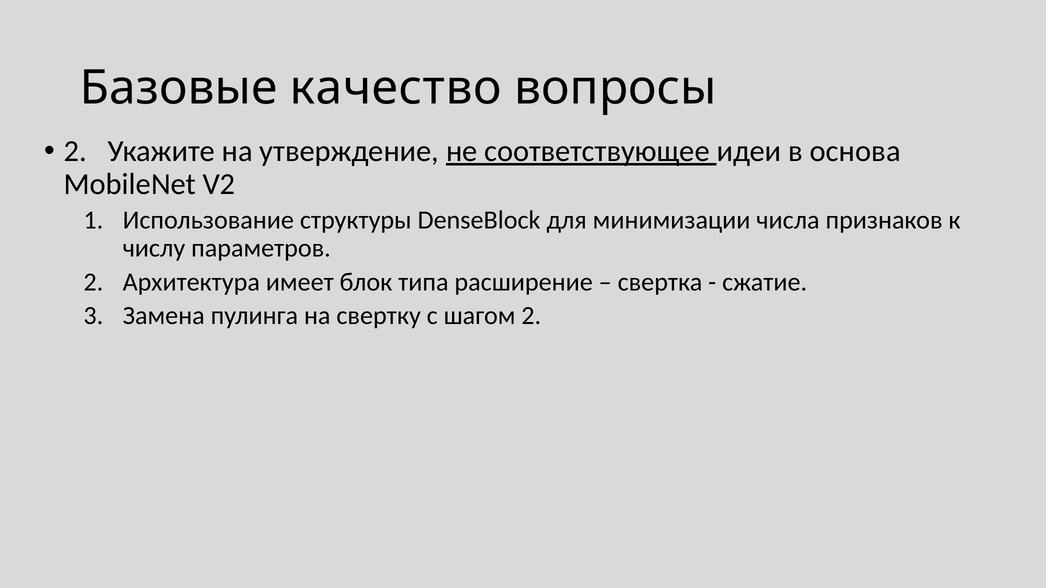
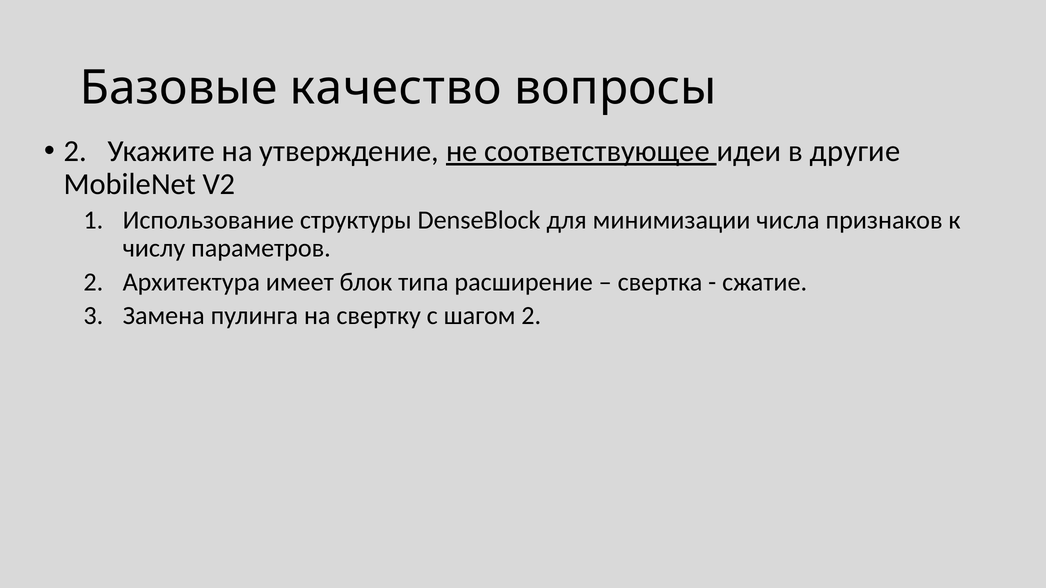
основа: основа -> другие
